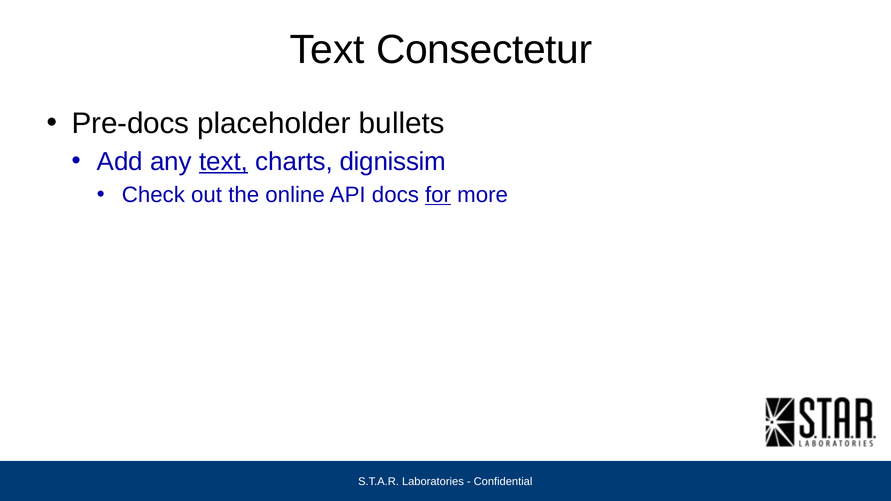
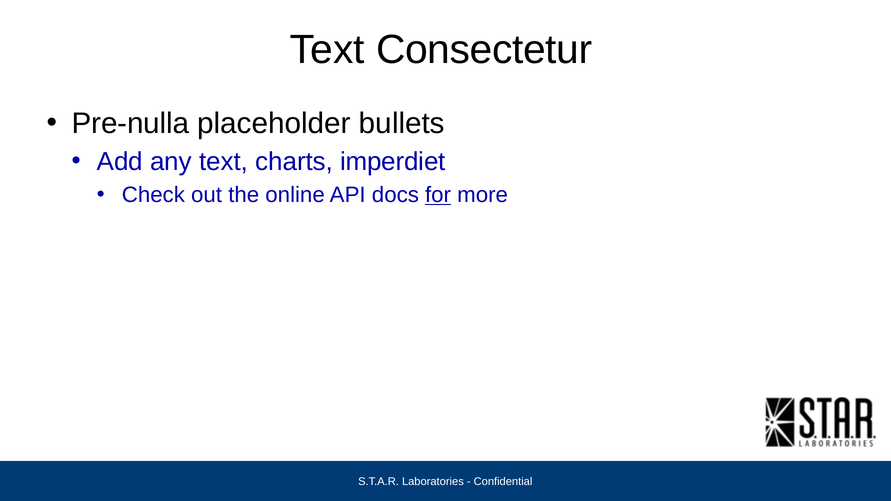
Pre-docs: Pre-docs -> Pre-nulla
text at (224, 162) underline: present -> none
dignissim: dignissim -> imperdiet
